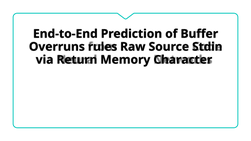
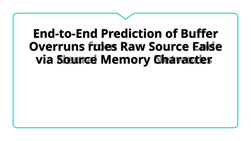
Stdin: Stdin -> False
via Return: Return -> Source
